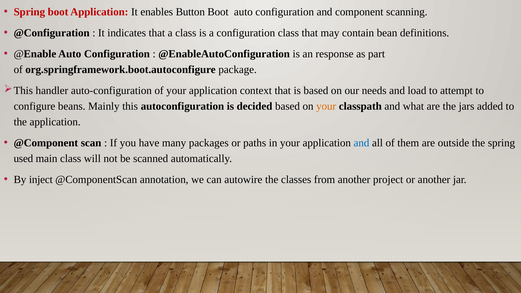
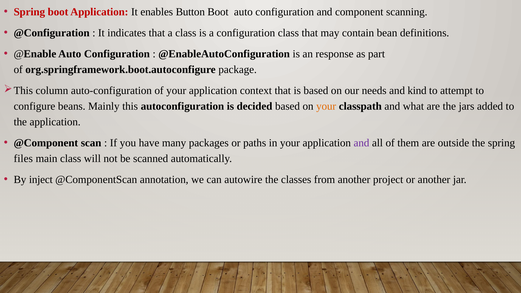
handler: handler -> column
load: load -> kind
and at (361, 143) colour: blue -> purple
used: used -> files
